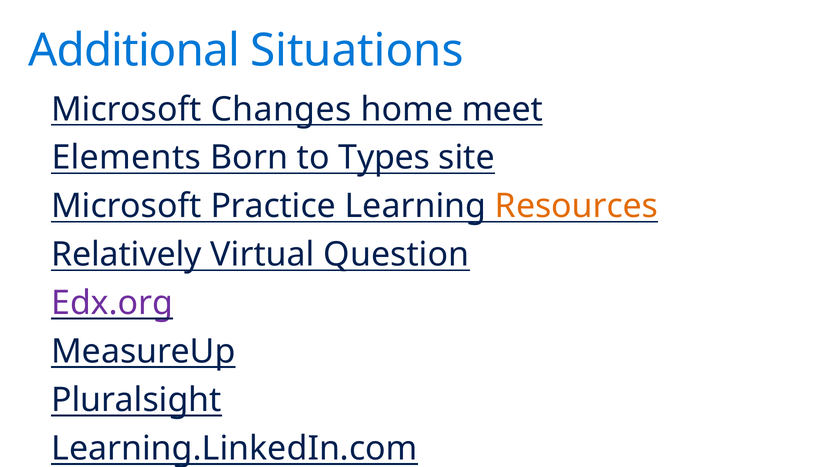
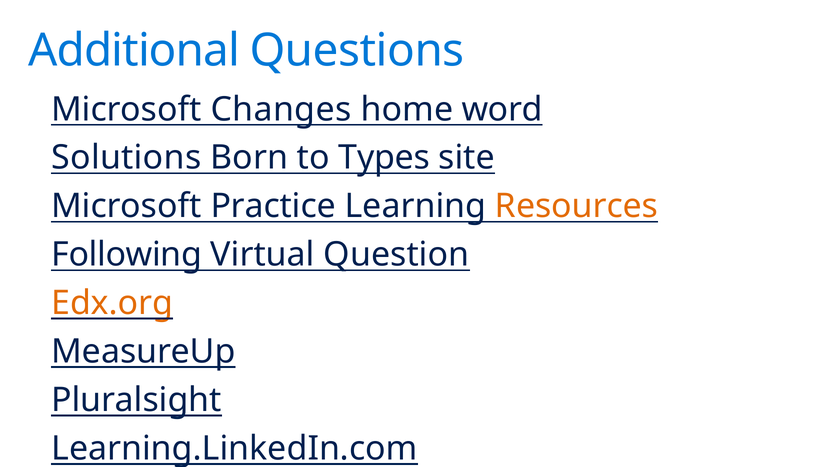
Situations: Situations -> Questions
meet: meet -> word
Elements: Elements -> Solutions
Relatively: Relatively -> Following
Edx.org colour: purple -> orange
